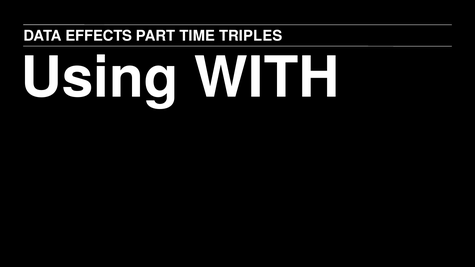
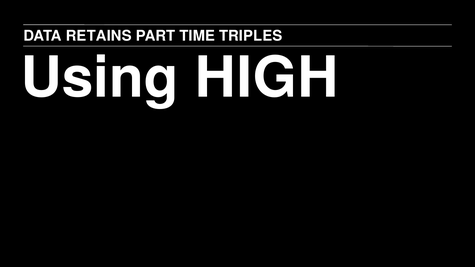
EFFECTS: EFFECTS -> RETAINS
WITH: WITH -> HIGH
